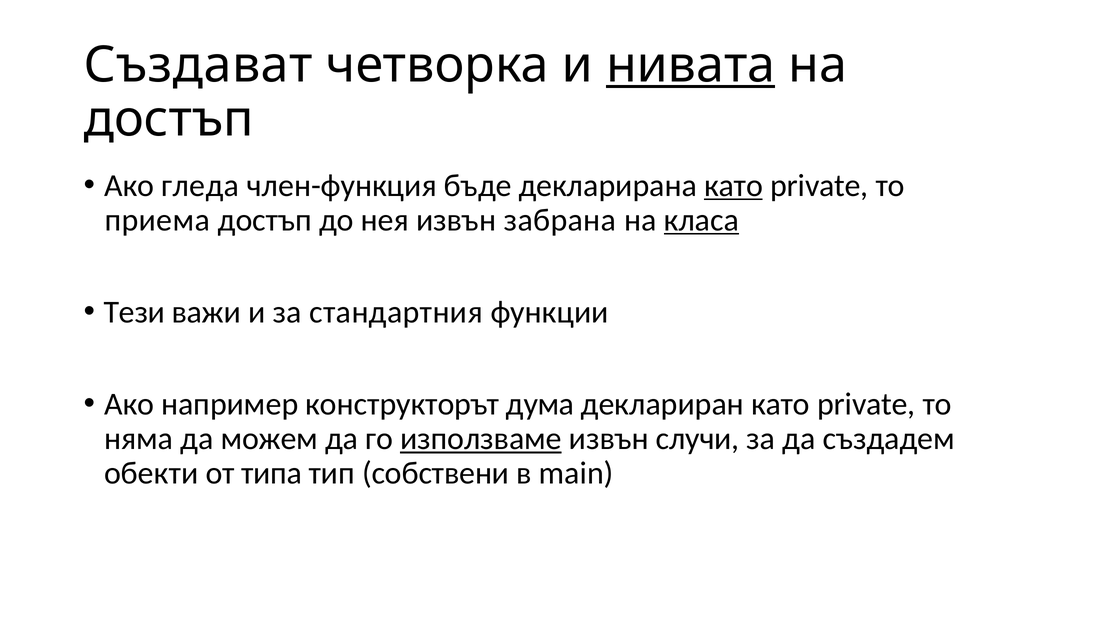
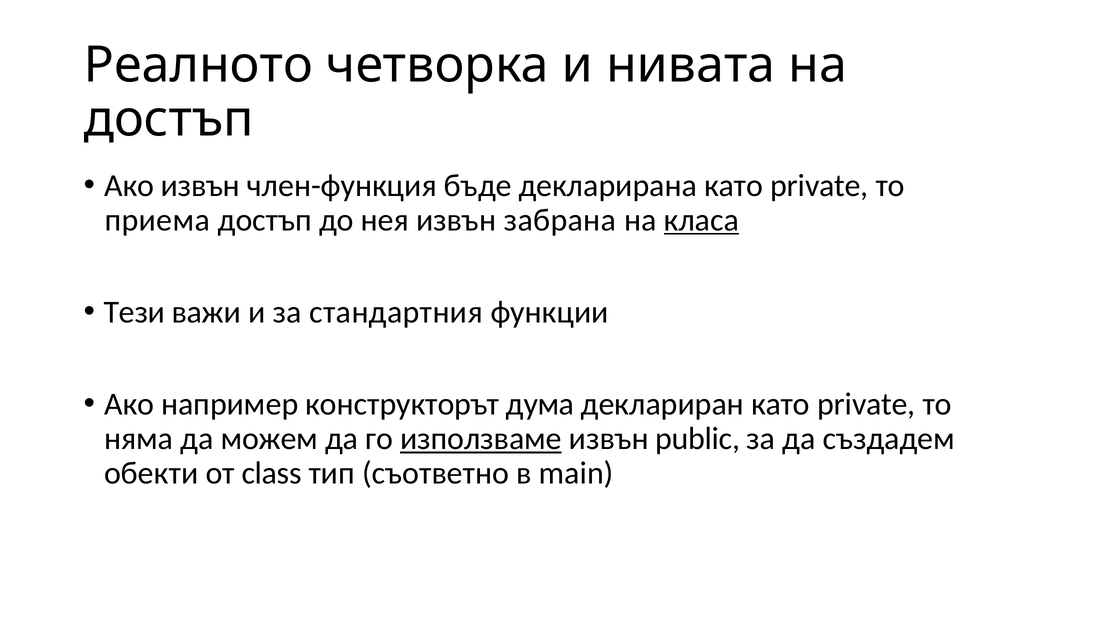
Създават: Създават -> Реалното
нивата underline: present -> none
Ако гледа: гледа -> извън
като at (734, 185) underline: present -> none
случи: случи -> public
типа: типа -> class
собствени: собствени -> съответно
